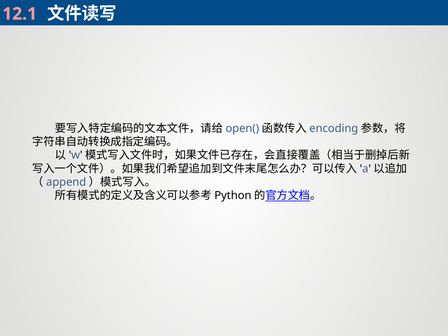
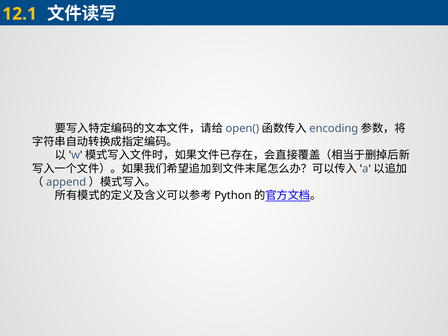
12.1 colour: pink -> yellow
